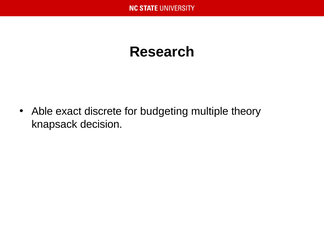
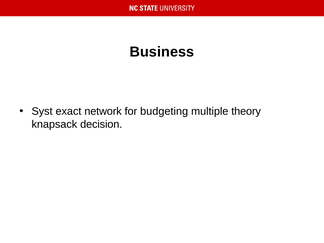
Research: Research -> Business
Able: Able -> Syst
discrete: discrete -> network
